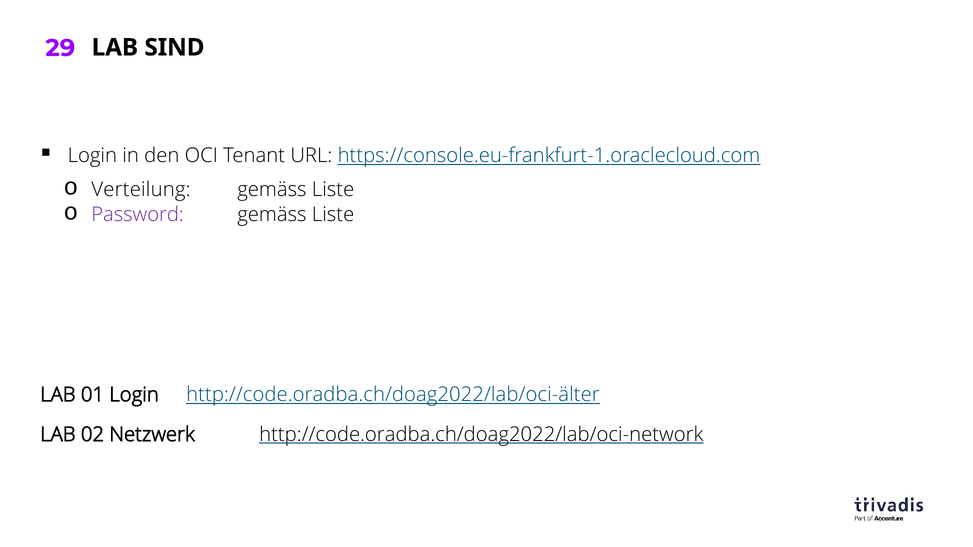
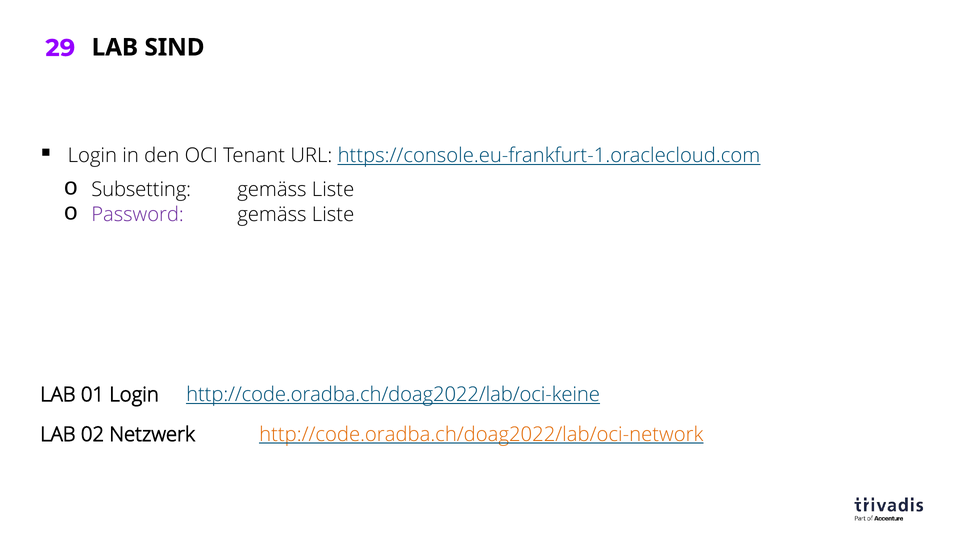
Verteilung: Verteilung -> Subsetting
http://code.oradba.ch/doag2022/lab/oci-älter: http://code.oradba.ch/doag2022/lab/oci-älter -> http://code.oradba.ch/doag2022/lab/oci-keine
http://code.oradba.ch/doag2022/lab/oci-network colour: black -> orange
